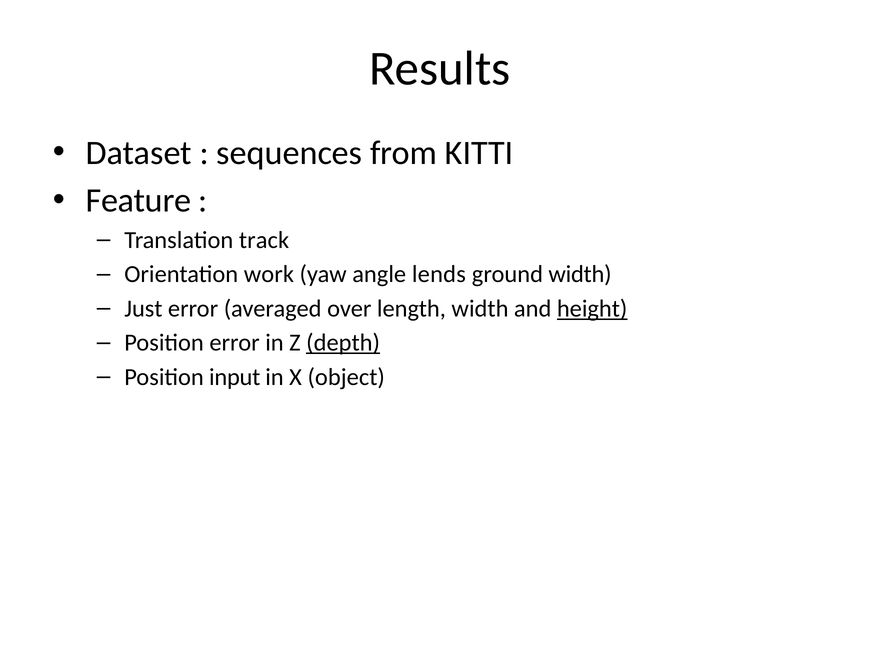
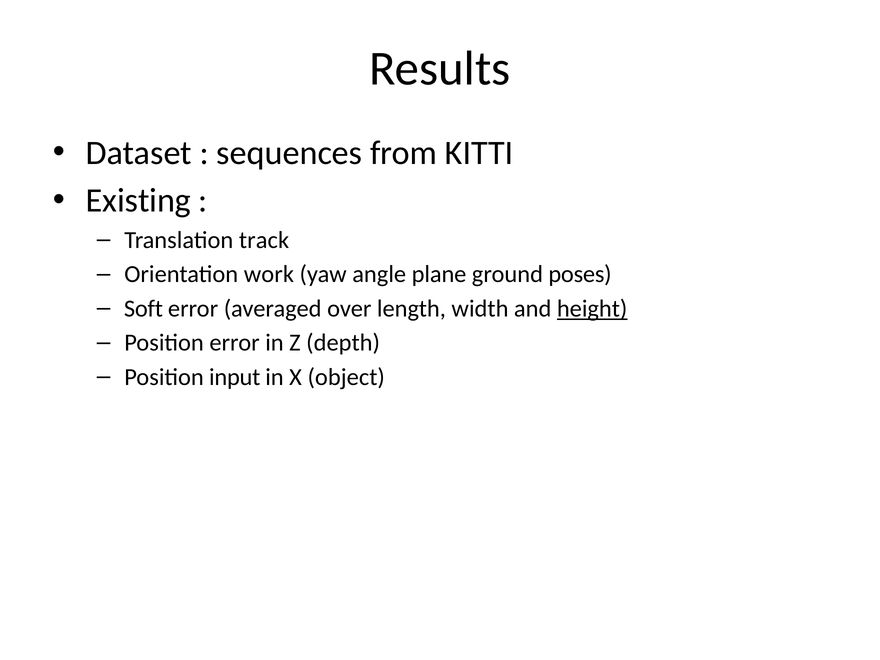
Feature: Feature -> Existing
lends: lends -> plane
ground width: width -> poses
Just: Just -> Soft
depth underline: present -> none
